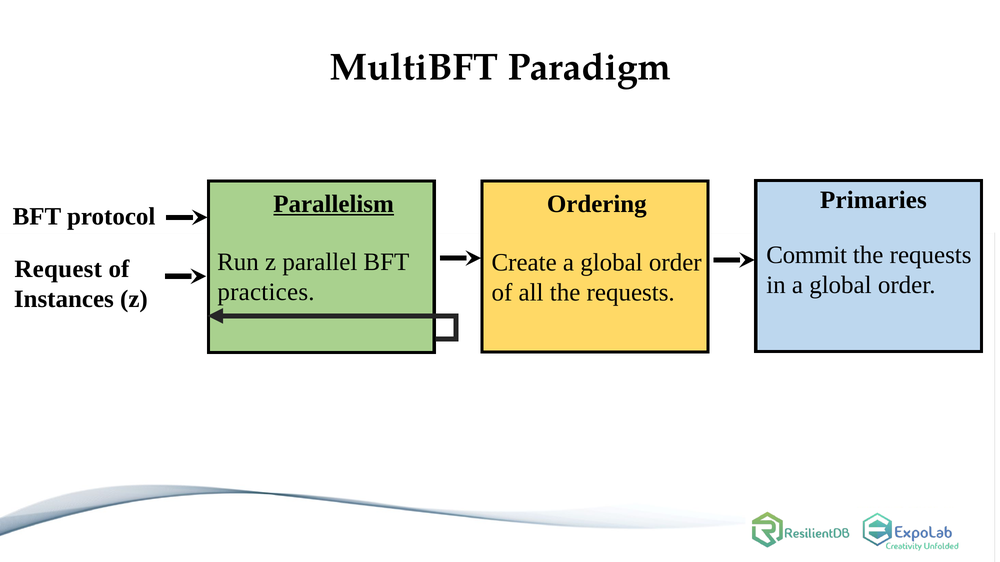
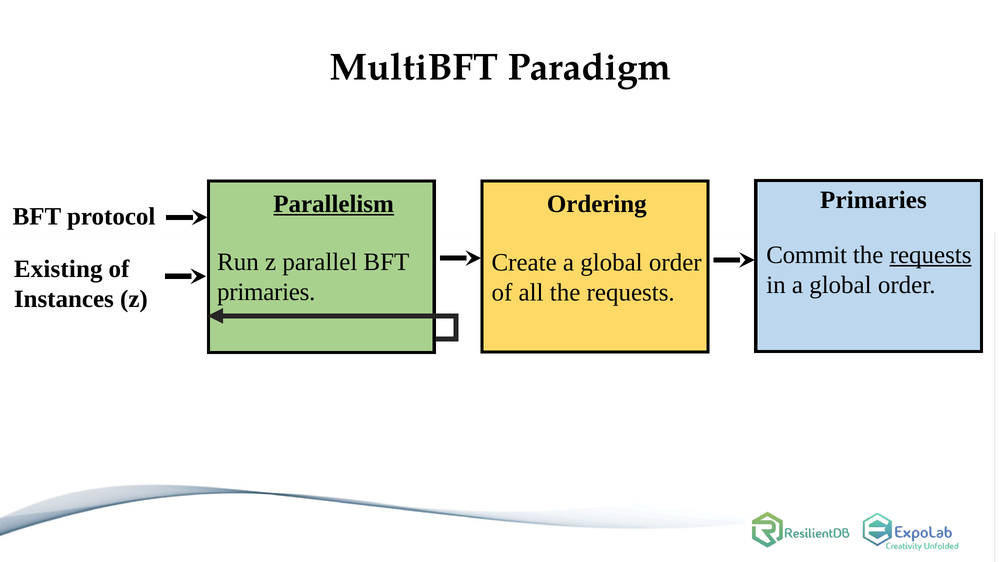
requests at (931, 255) underline: none -> present
Request: Request -> Existing
practices at (266, 292): practices -> primaries
